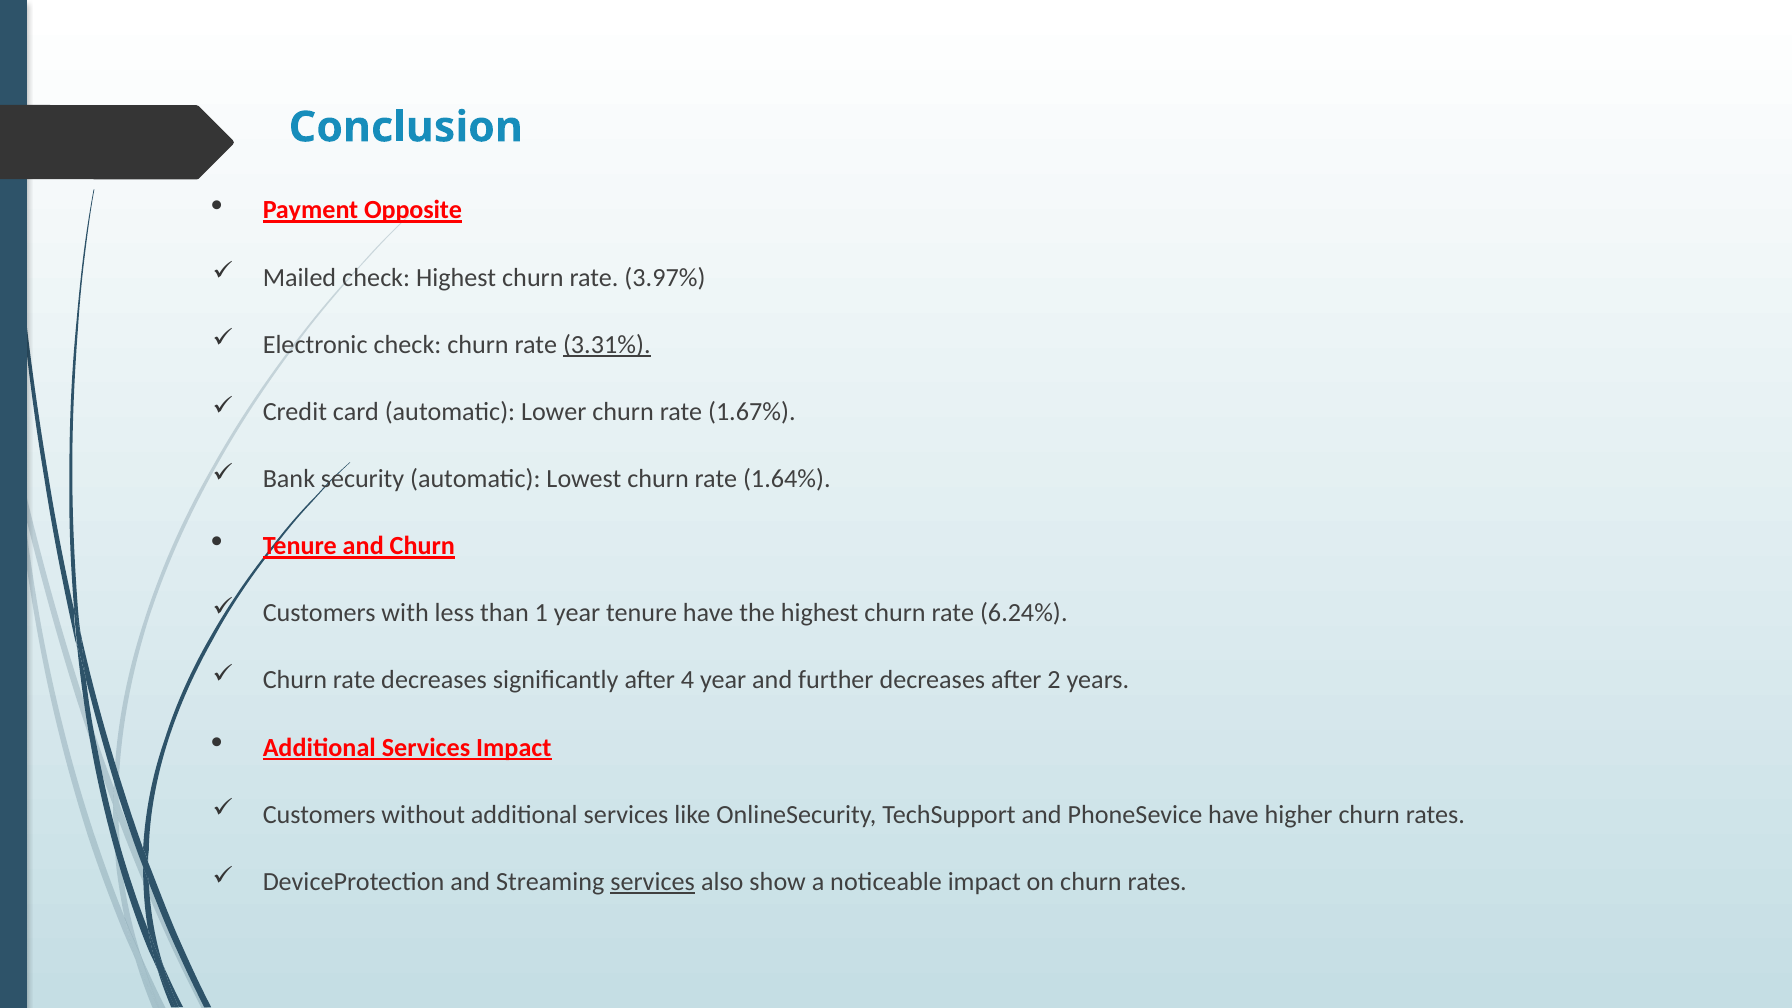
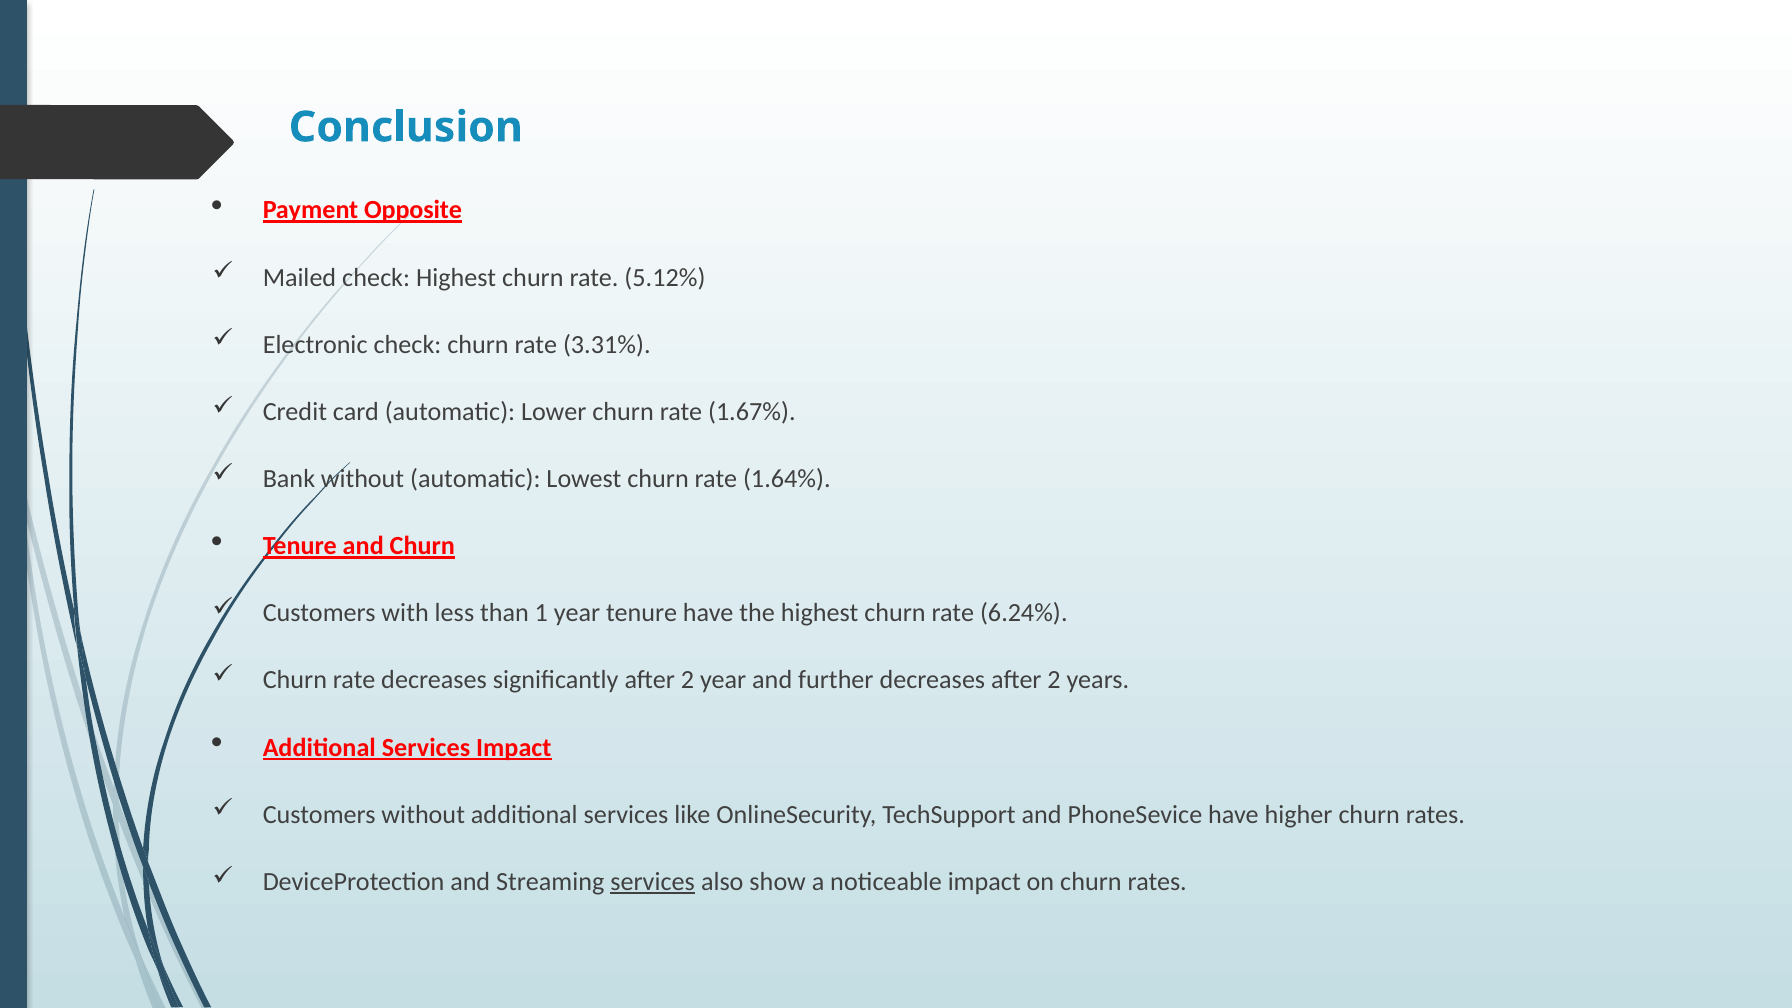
3.97%: 3.97% -> 5.12%
3.31% underline: present -> none
Bank security: security -> without
significantly after 4: 4 -> 2
